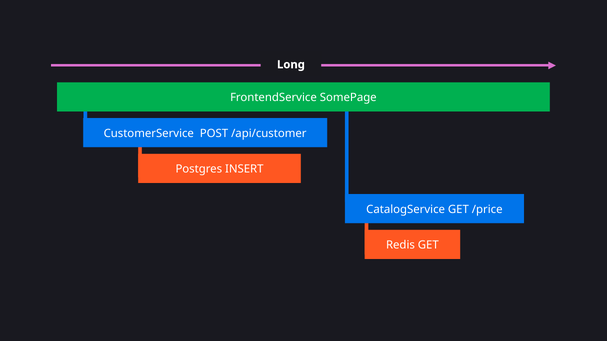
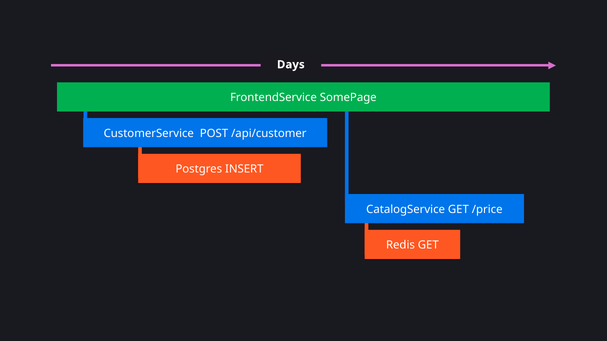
Long: Long -> Days
